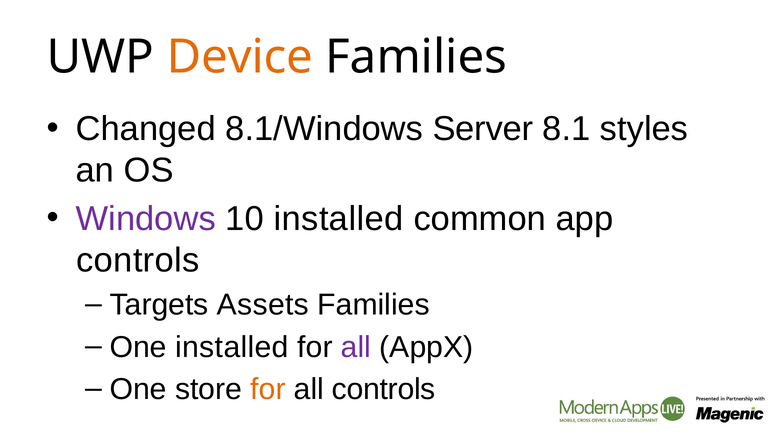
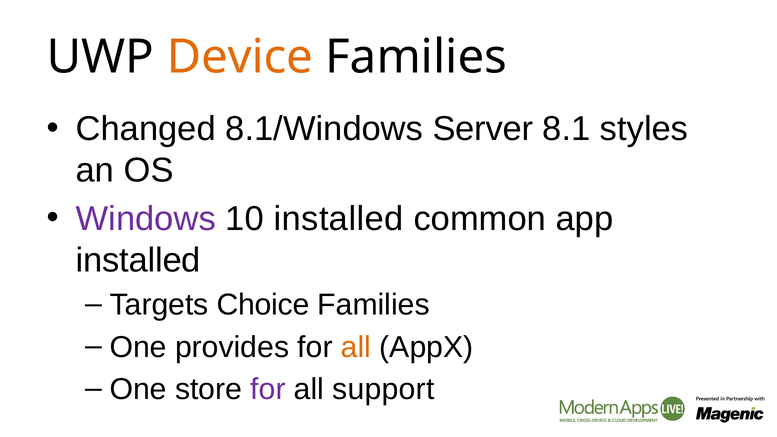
controls at (138, 260): controls -> installed
Assets: Assets -> Choice
One installed: installed -> provides
all at (356, 347) colour: purple -> orange
for at (268, 390) colour: orange -> purple
all controls: controls -> support
